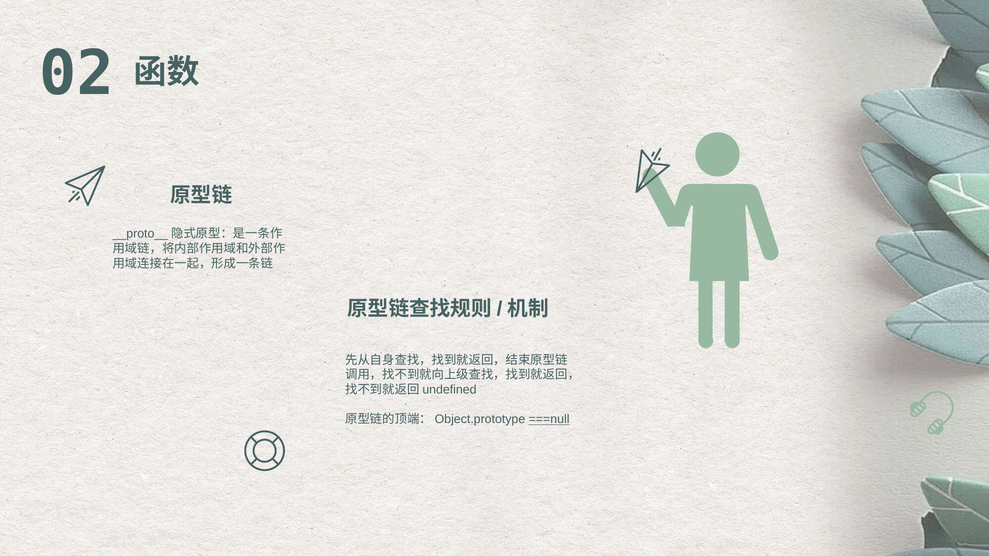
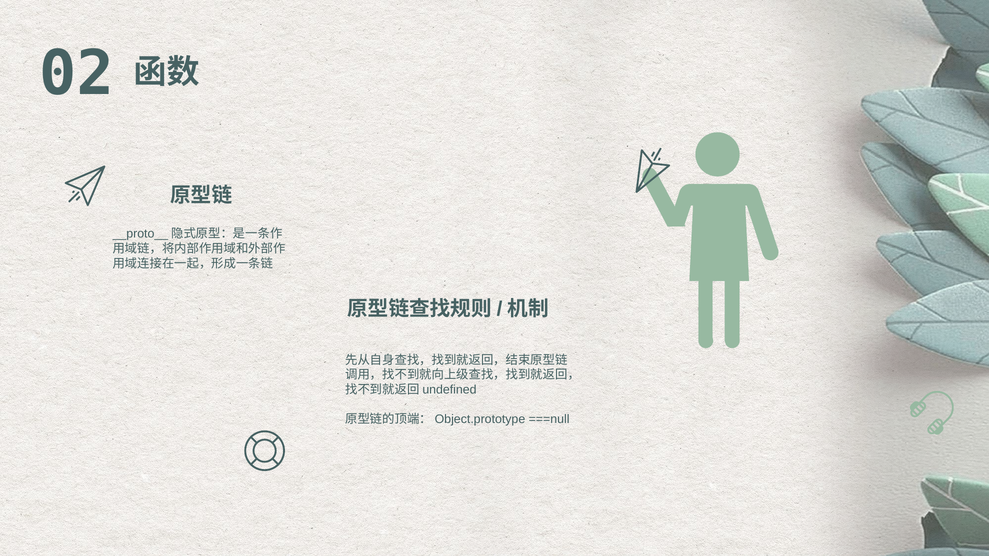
===null underline: present -> none
